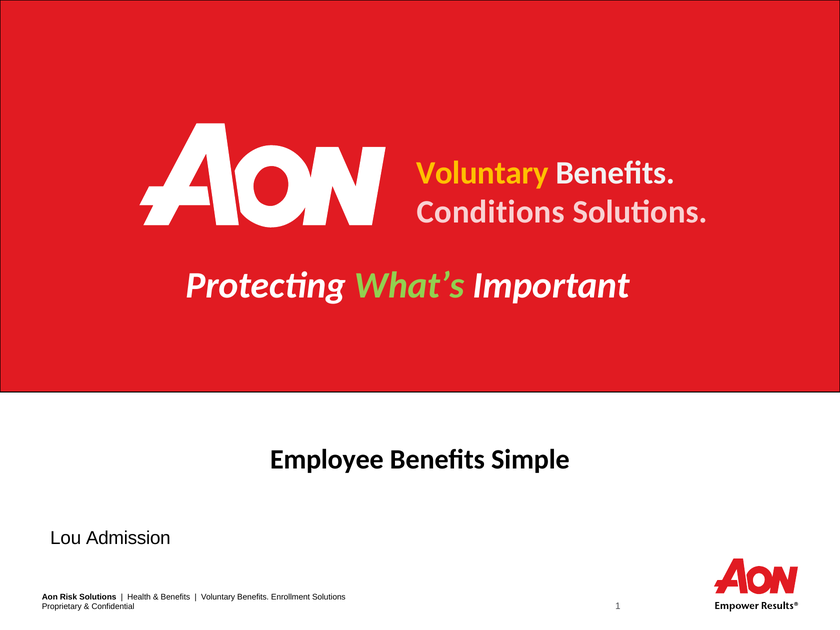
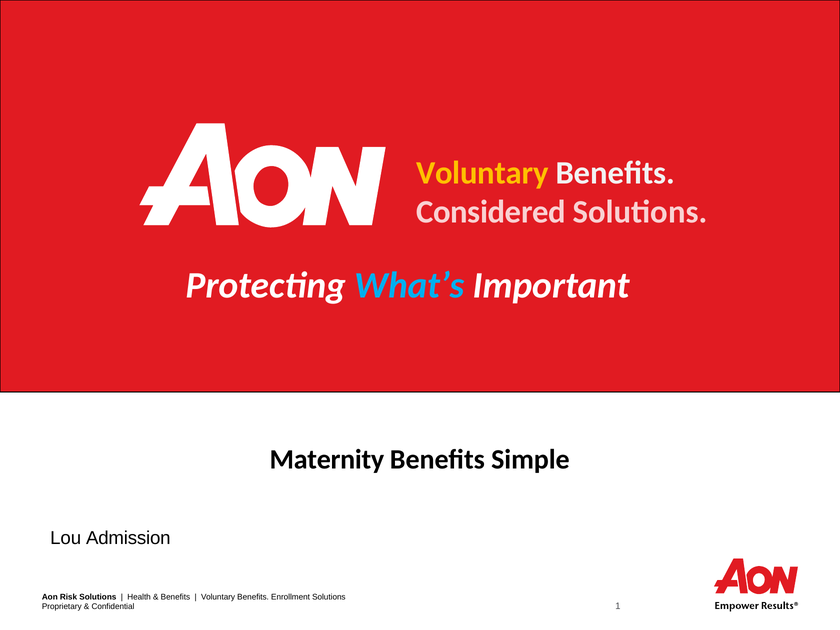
Conditions: Conditions -> Considered
What’s colour: light green -> light blue
Employee: Employee -> Maternity
